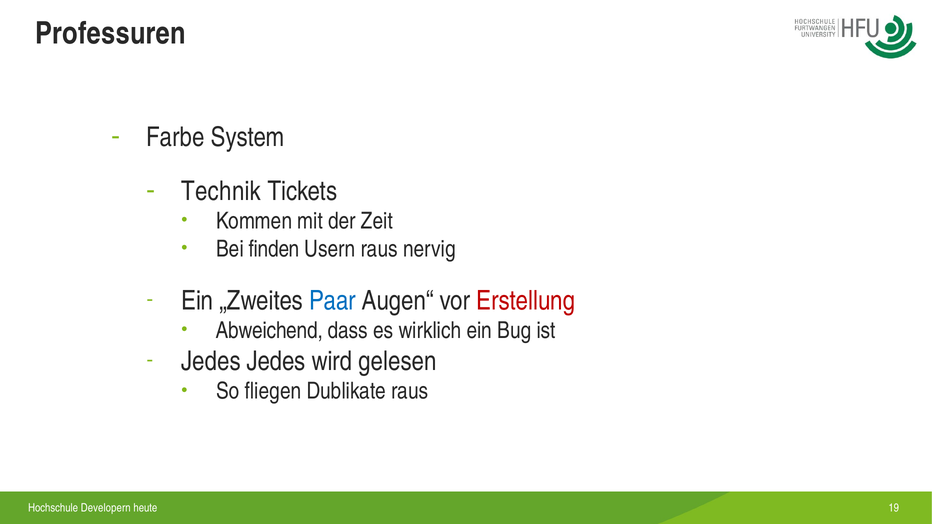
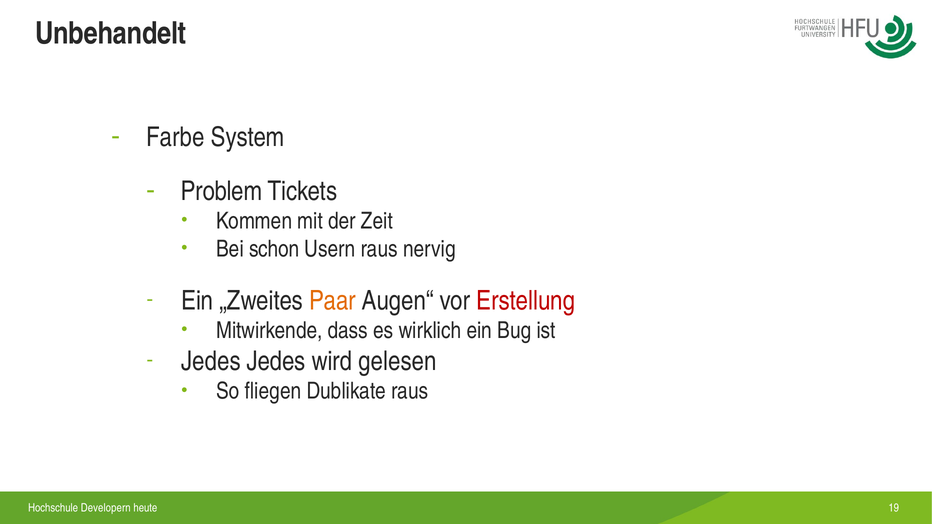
Professuren: Professuren -> Unbehandelt
Technik: Technik -> Problem
finden: finden -> schon
Paar colour: blue -> orange
Abweichend: Abweichend -> Mitwirkende
